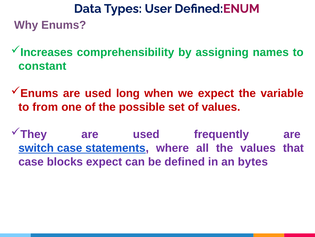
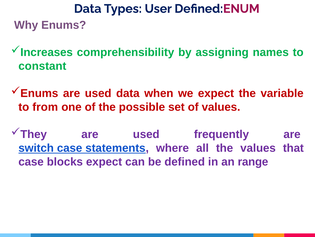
used long: long -> data
bytes: bytes -> range
